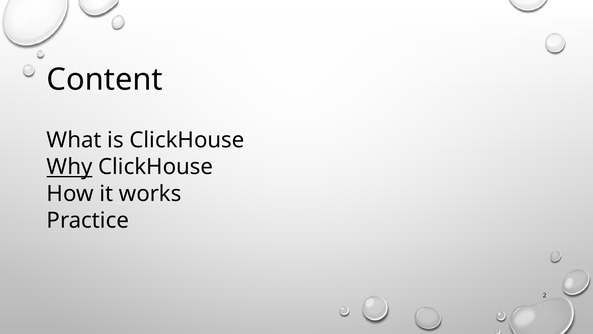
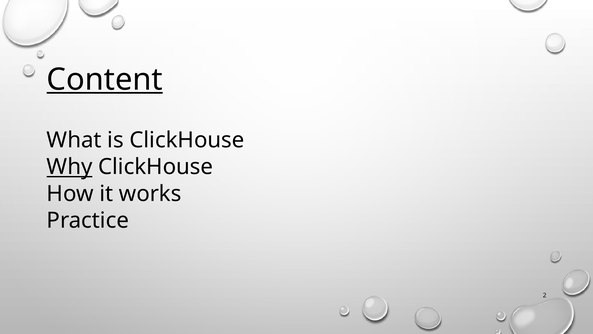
Content underline: none -> present
